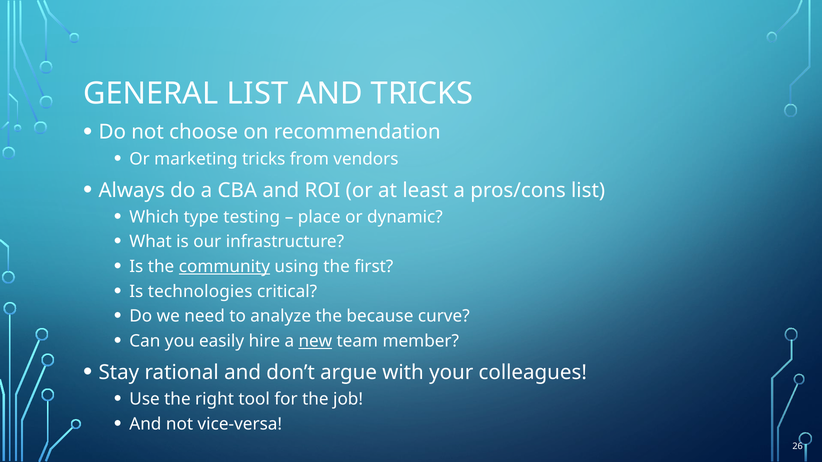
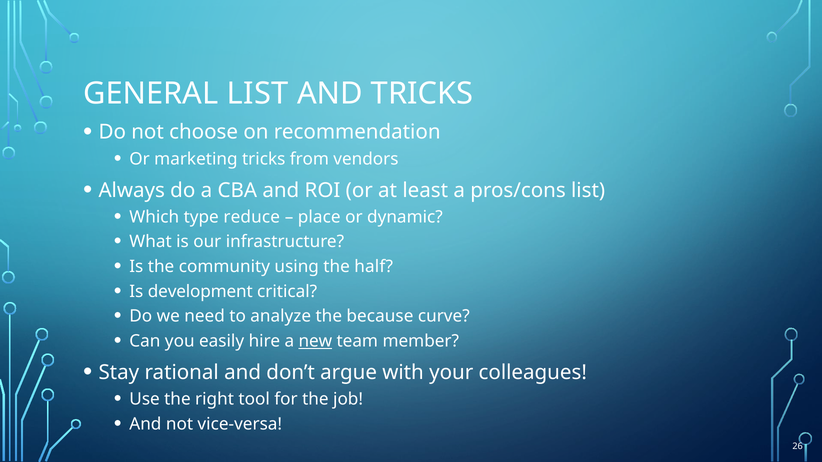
testing: testing -> reduce
community underline: present -> none
first: first -> half
technologies: technologies -> development
